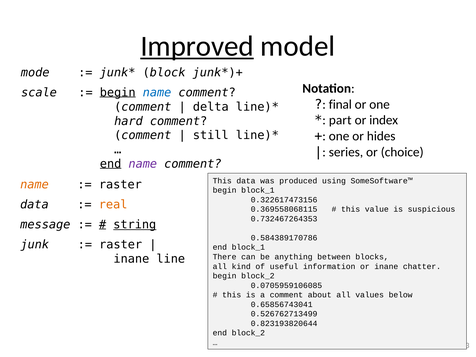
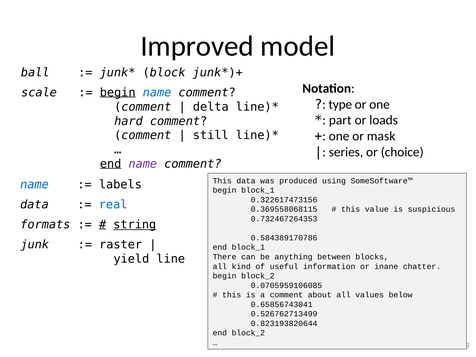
Improved underline: present -> none
mode: mode -> ball
final: final -> type
index: index -> loads
hides: hides -> mask
name at (34, 185) colour: orange -> blue
raster at (120, 185): raster -> labels
real colour: orange -> blue
message: message -> formats
inane at (131, 259): inane -> yield
